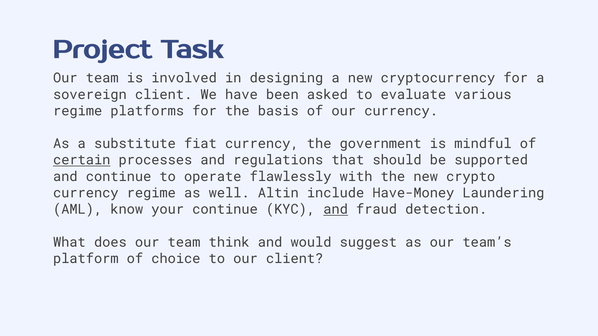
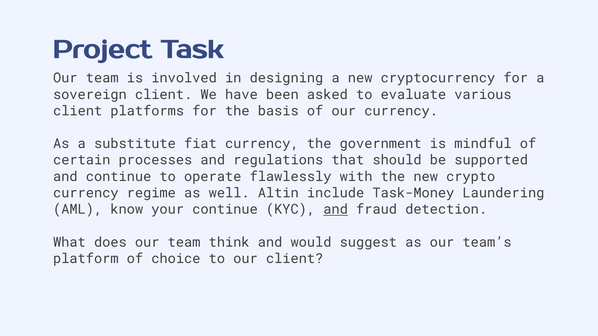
regime at (78, 111): regime -> client
certain underline: present -> none
Have-Money: Have-Money -> Task-Money
